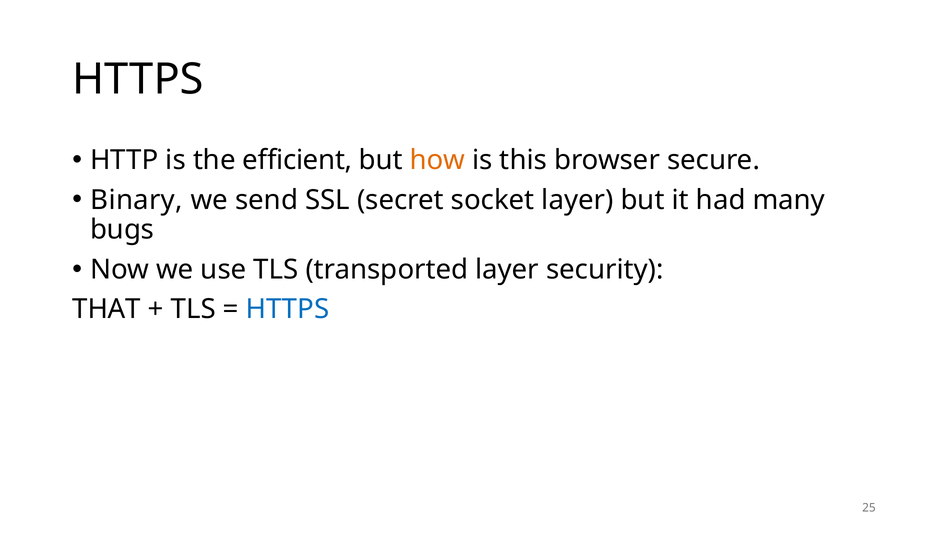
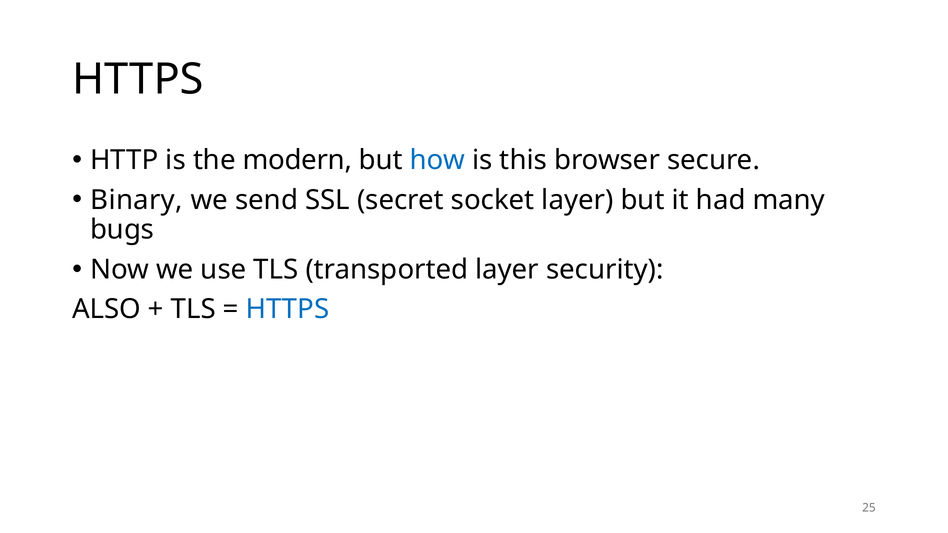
efficient: efficient -> modern
how colour: orange -> blue
THAT: THAT -> ALSO
